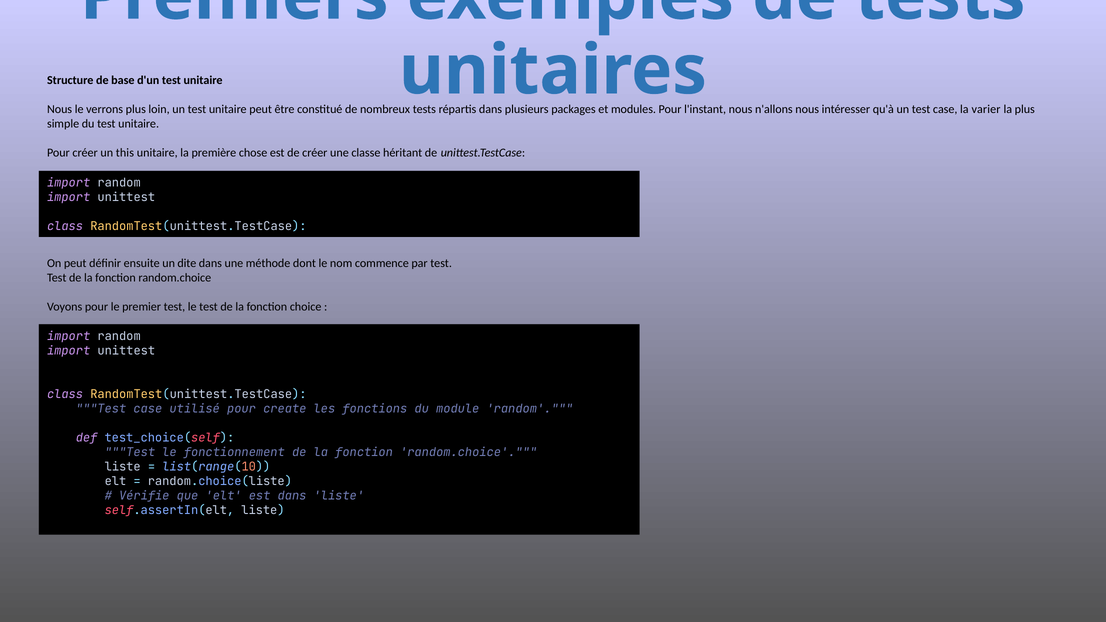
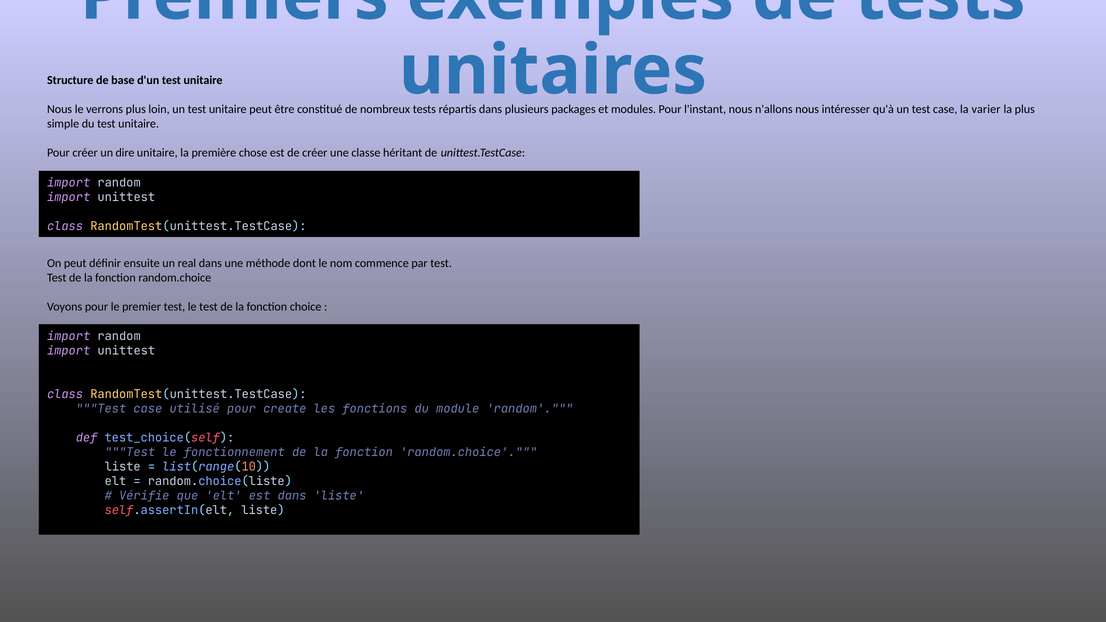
this: this -> dire
dite: dite -> real
